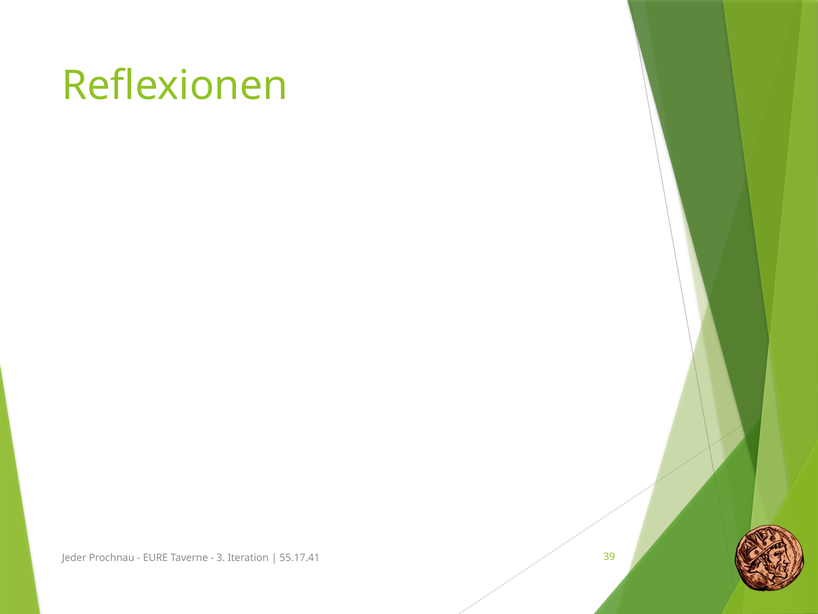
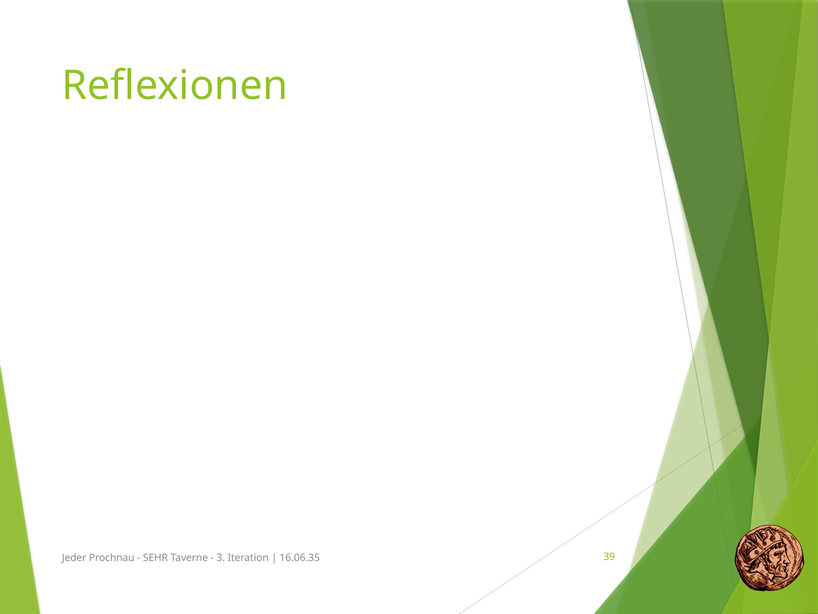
EURE: EURE -> SEHR
55.17.41: 55.17.41 -> 16.06.35
